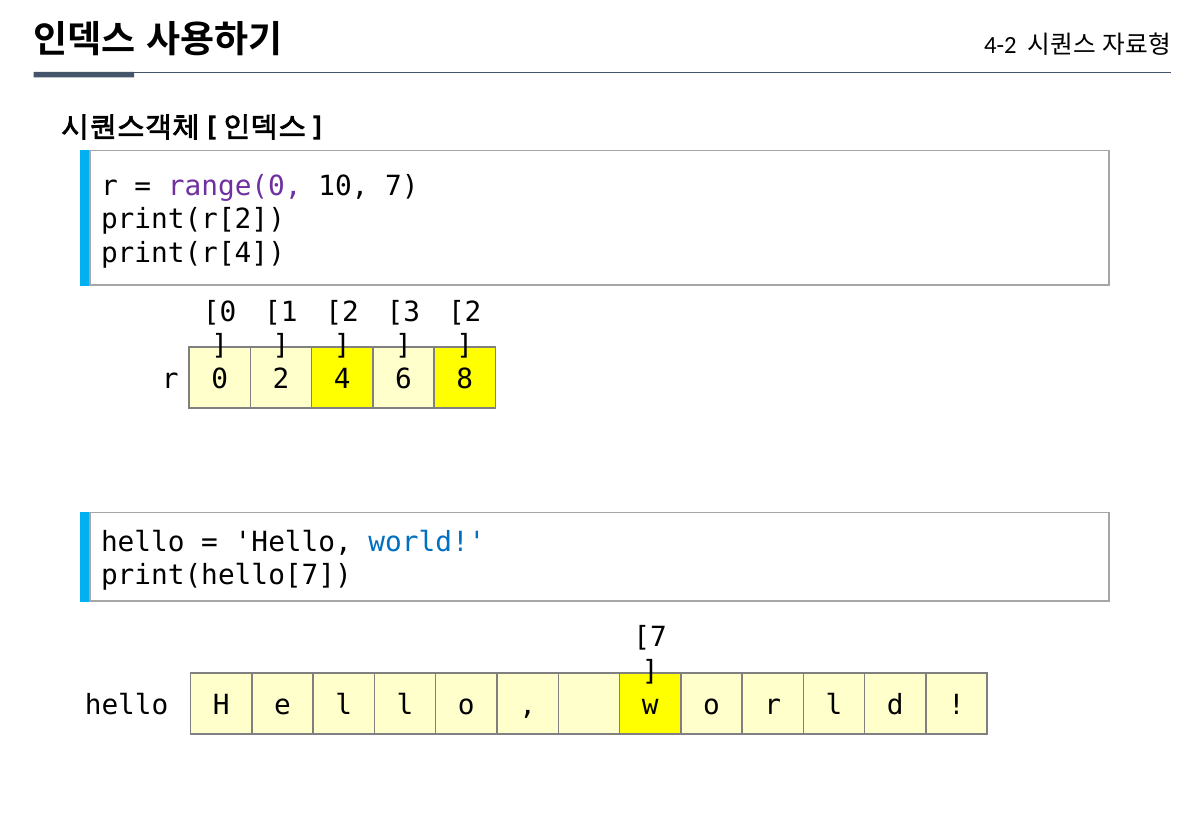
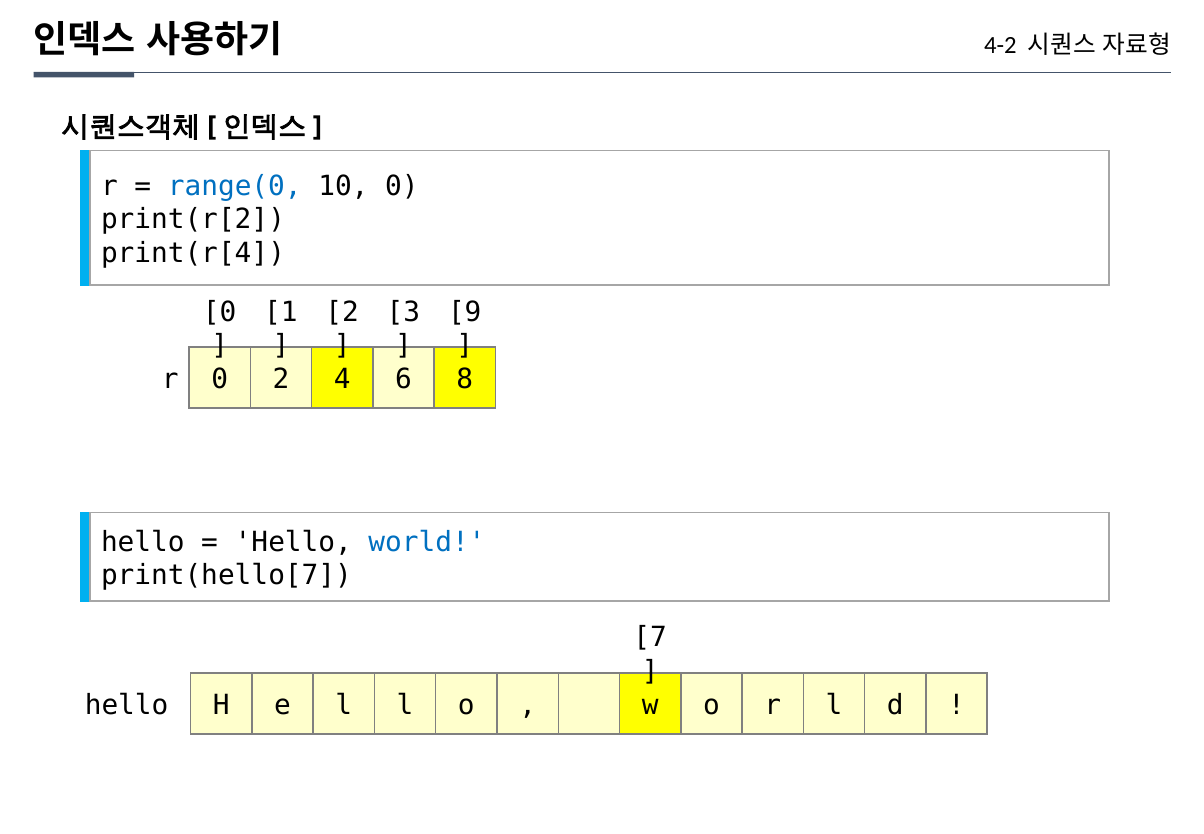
range(0 colour: purple -> blue
10 7: 7 -> 0
2 at (465, 312): 2 -> 9
